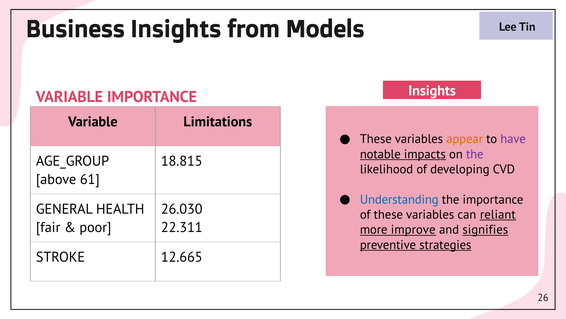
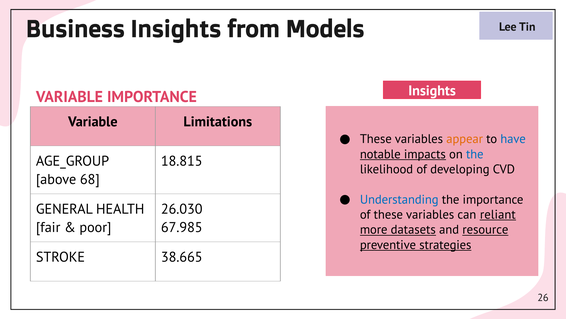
have colour: purple -> blue
the at (475, 154) colour: purple -> blue
61: 61 -> 68
22.311: 22.311 -> 67.985
improve: improve -> datasets
signifies: signifies -> resource
12.665: 12.665 -> 38.665
